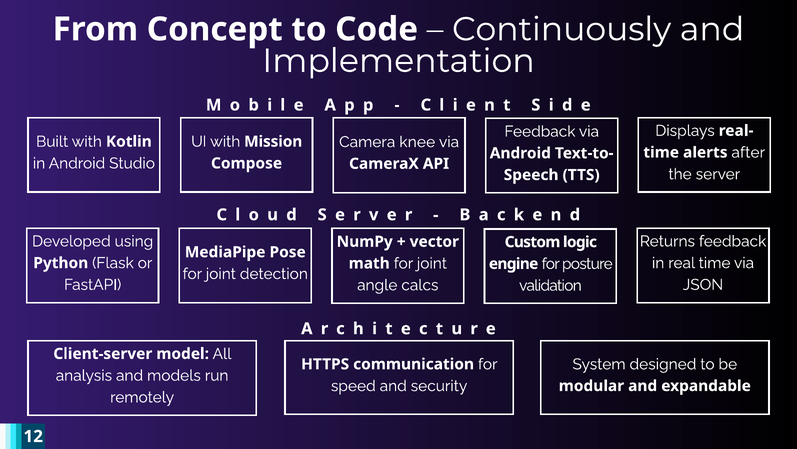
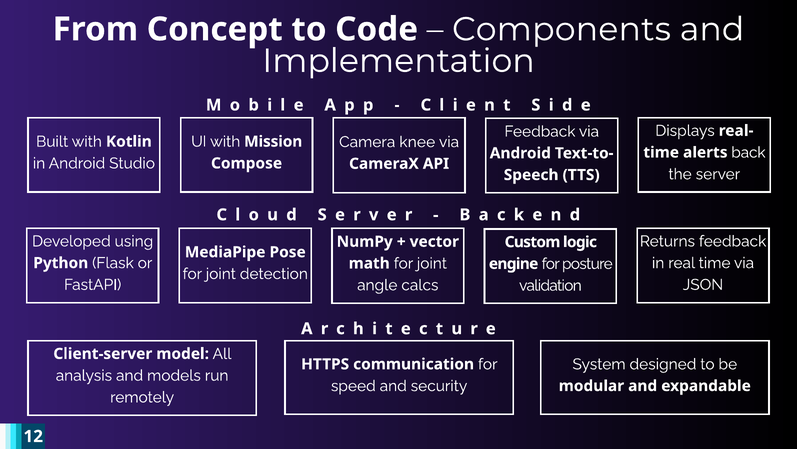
Continuously: Continuously -> Components
after: after -> back
